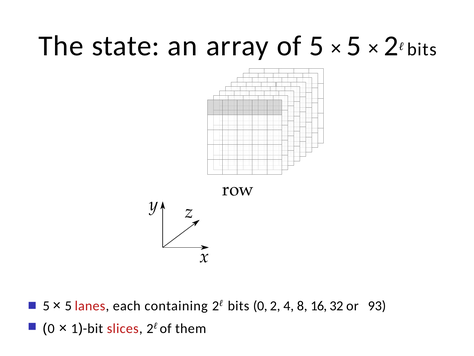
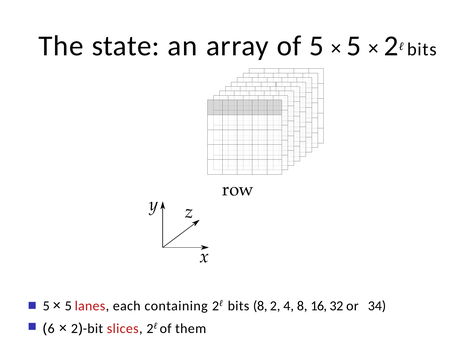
bits 0: 0 -> 8
93: 93 -> 34
0 at (51, 328): 0 -> 6
1 at (74, 328): 1 -> 2
